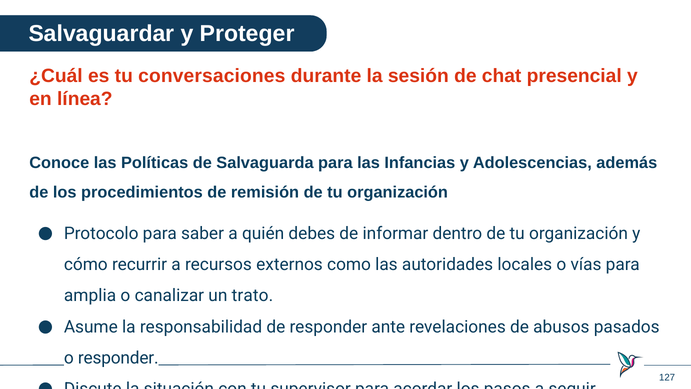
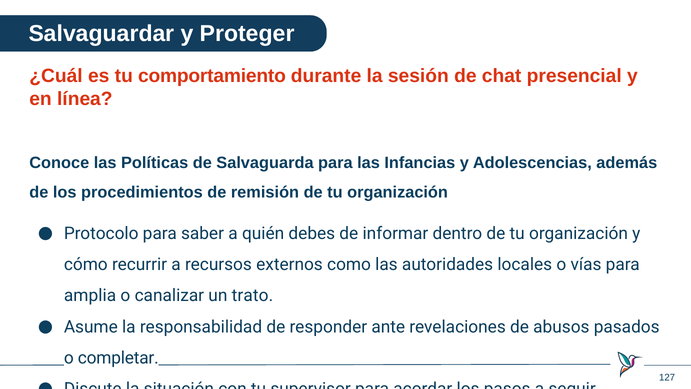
conversaciones: conversaciones -> comportamiento
o responder: responder -> completar
